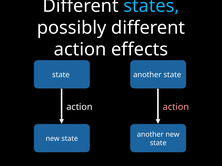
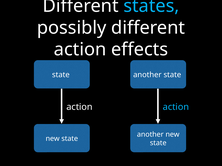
action at (176, 107) colour: pink -> light blue
